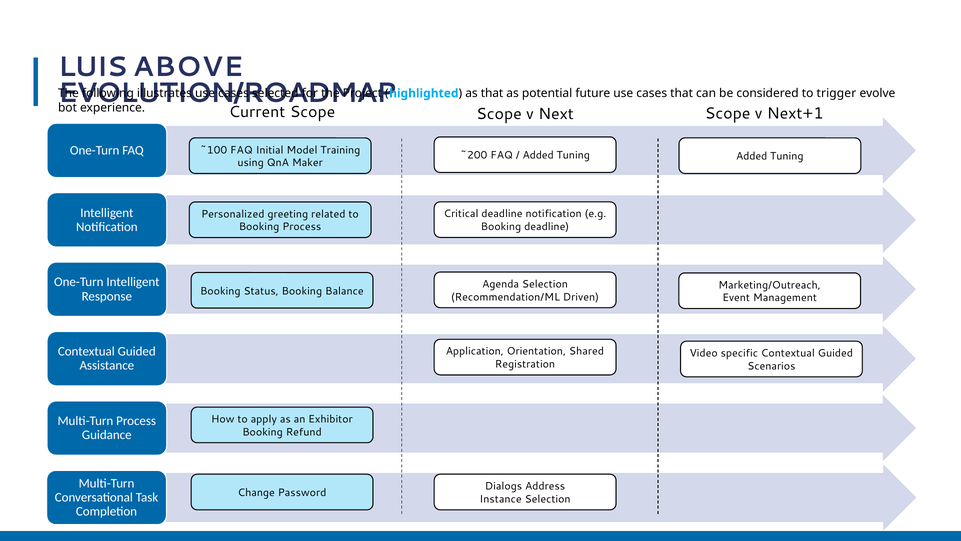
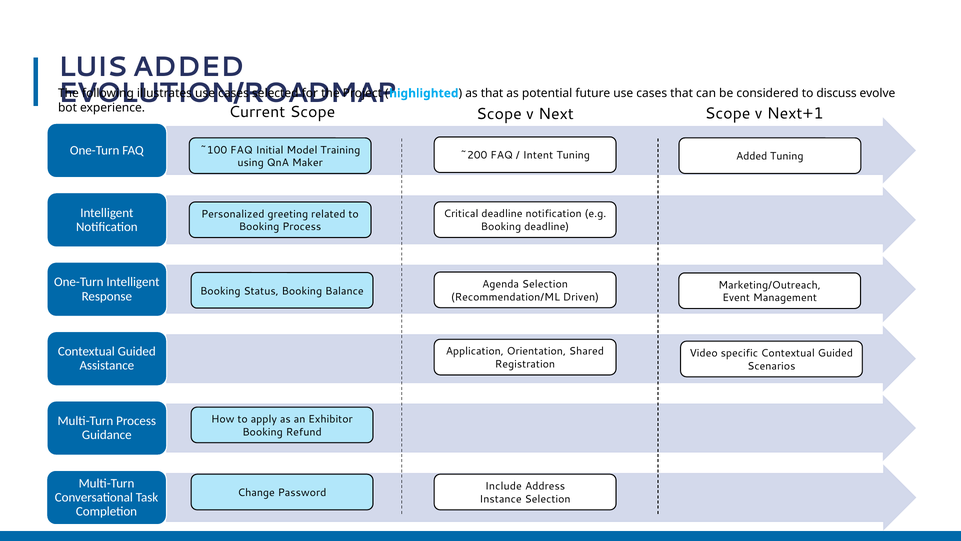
LUIS ABOVE: ABOVE -> ADDED
trigger: trigger -> discuss
Added at (538, 155): Added -> Intent
Dialogs: Dialogs -> Include
